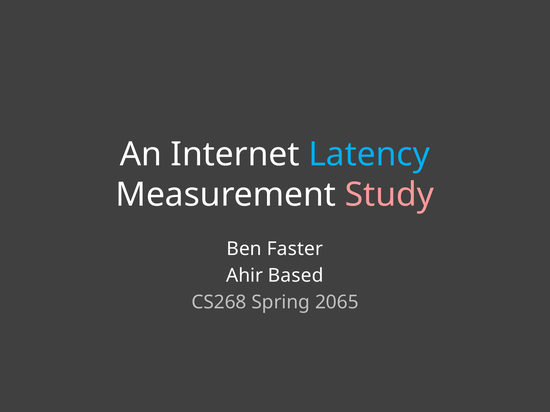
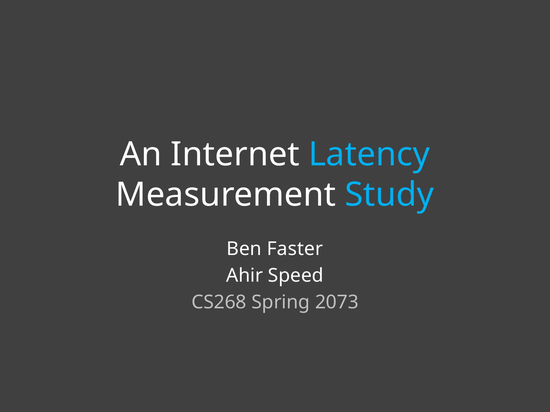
Study colour: pink -> light blue
Based: Based -> Speed
2065: 2065 -> 2073
